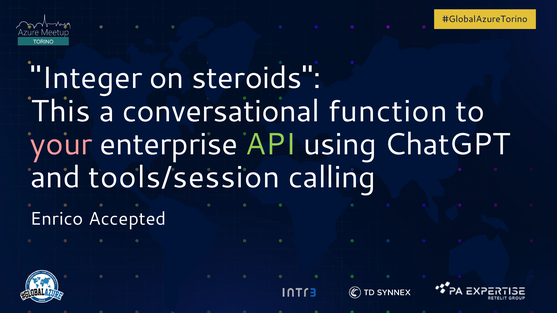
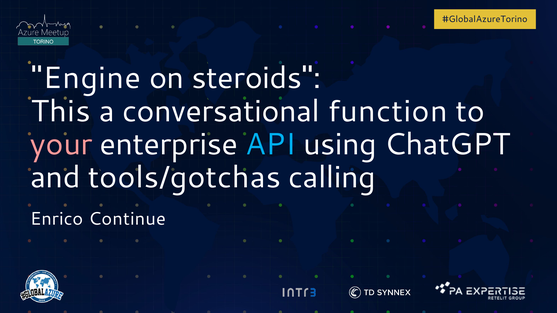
Integer: Integer -> Engine
API colour: light green -> light blue
tools/session: tools/session -> tools/gotchas
Accepted: Accepted -> Continue
